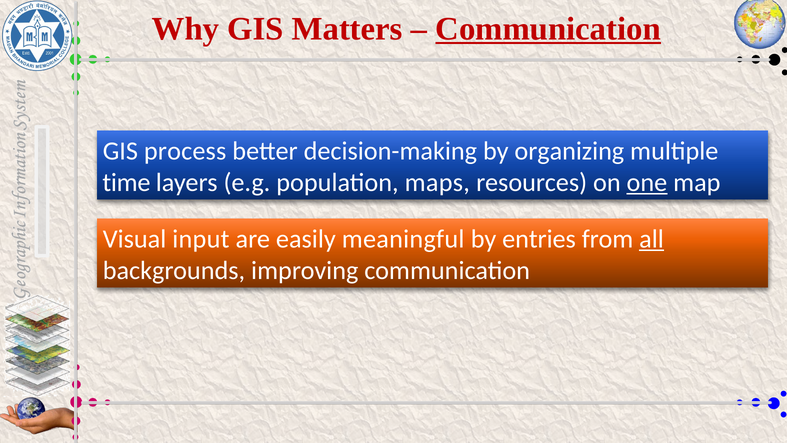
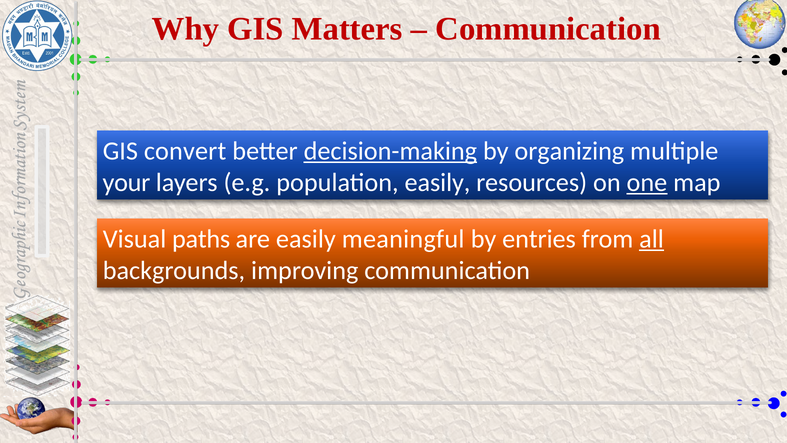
Communication at (548, 29) underline: present -> none
process: process -> convert
decision-making underline: none -> present
time: time -> your
population maps: maps -> easily
input: input -> paths
